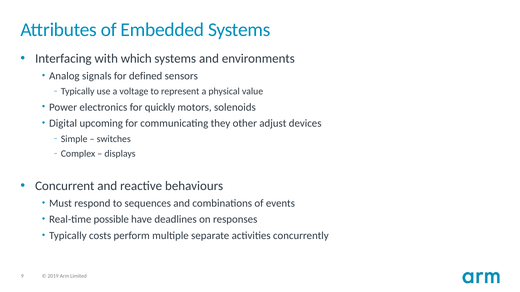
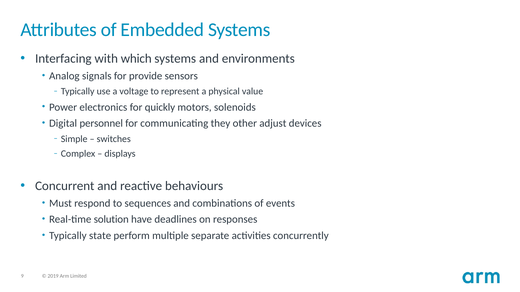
defined: defined -> provide
upcoming: upcoming -> personnel
possible: possible -> solution
costs: costs -> state
